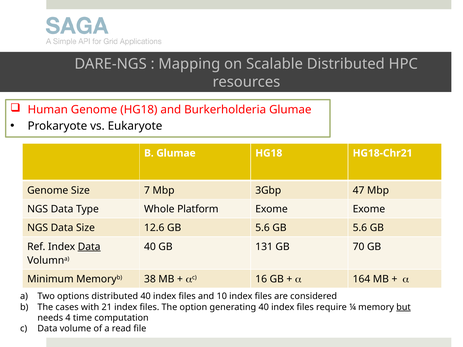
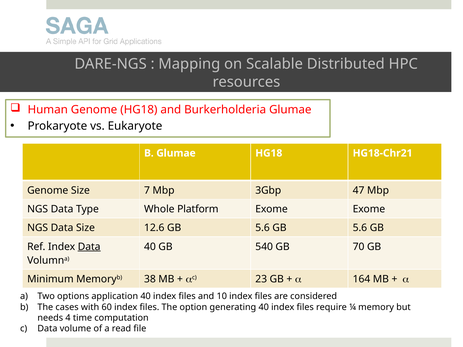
131: 131 -> 540
16: 16 -> 23
options distributed: distributed -> application
21: 21 -> 60
but underline: present -> none
